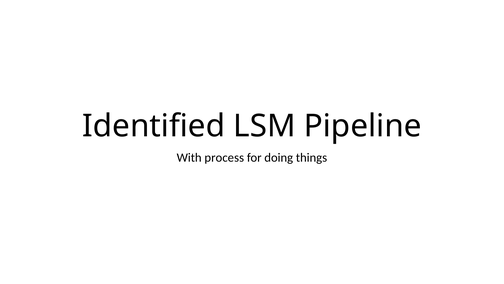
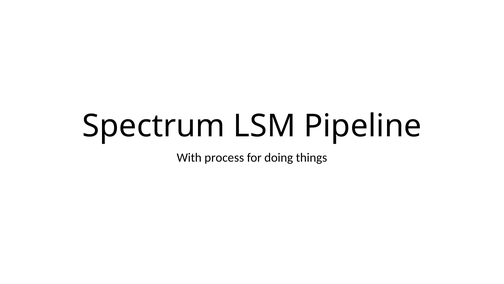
Identified: Identified -> Spectrum
